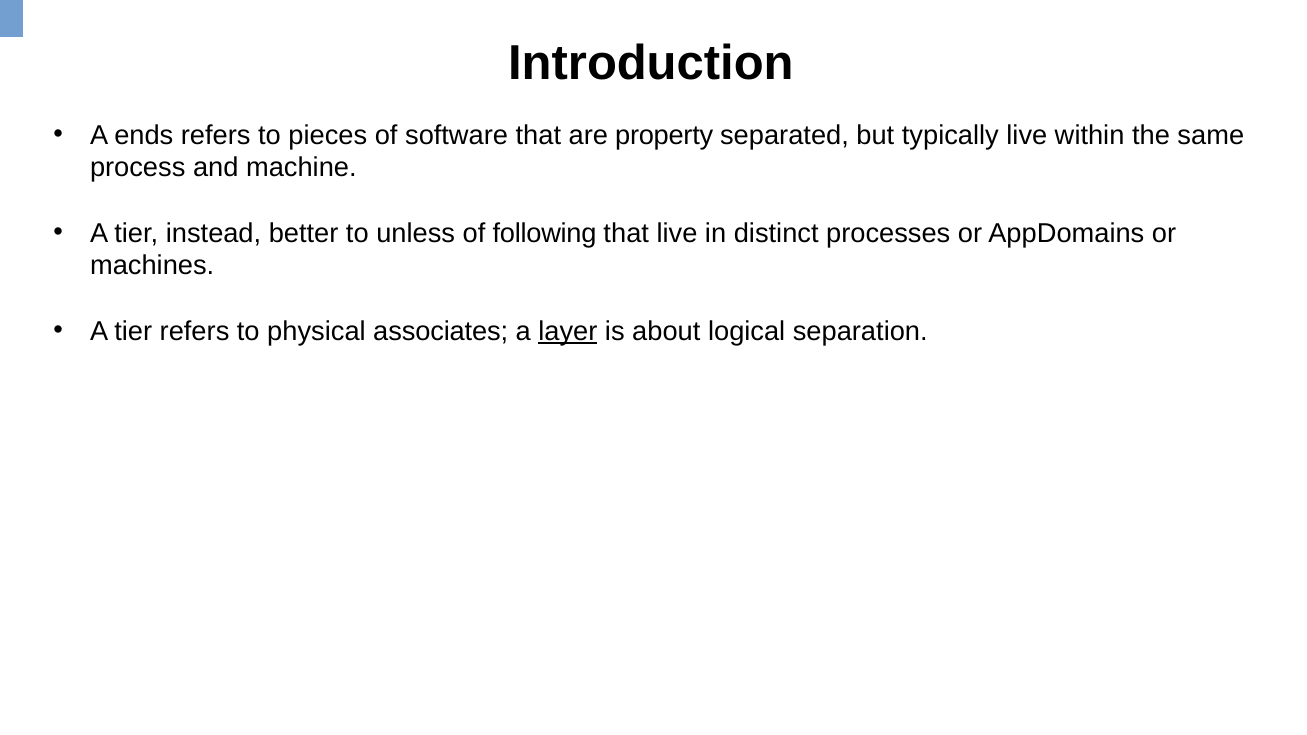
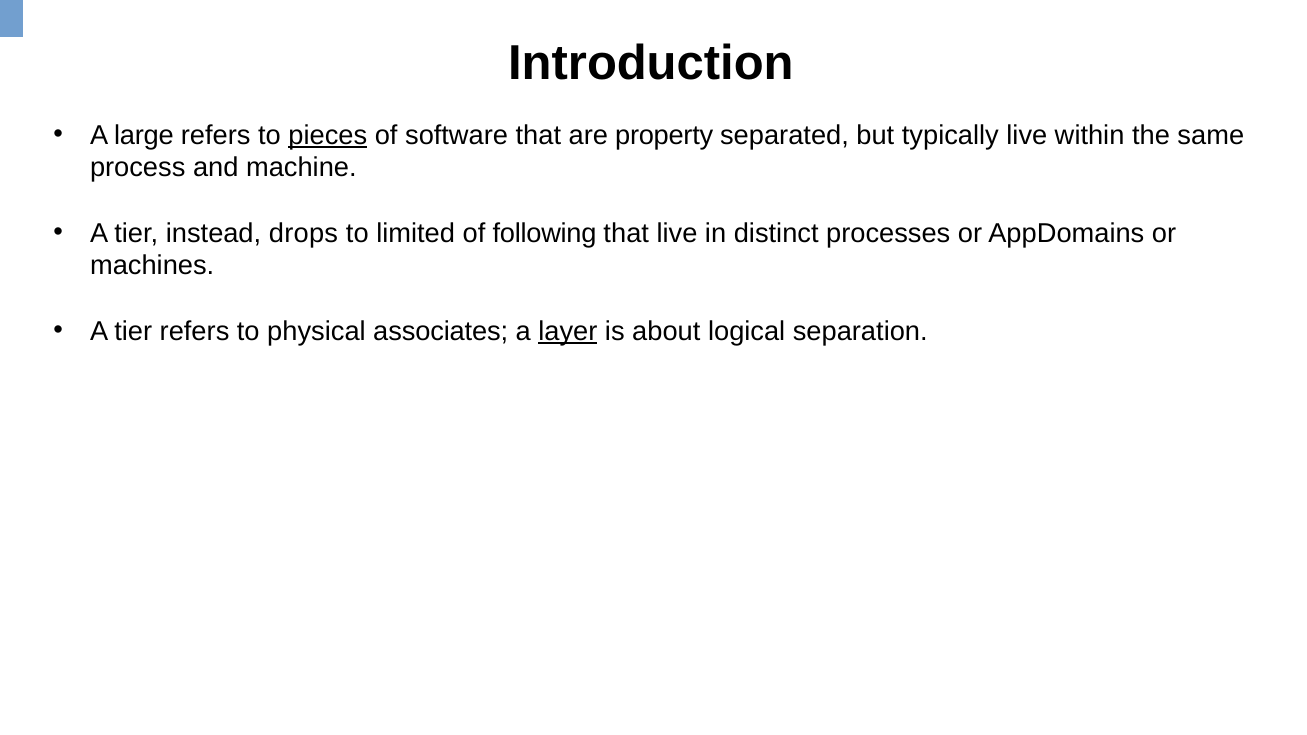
ends: ends -> large
pieces underline: none -> present
better: better -> drops
unless: unless -> limited
